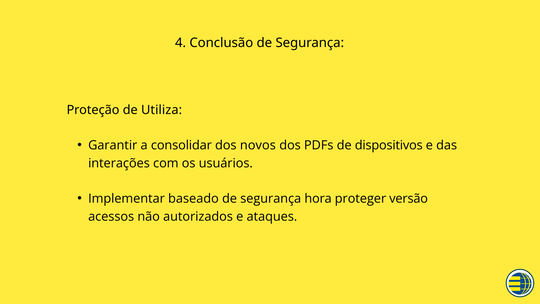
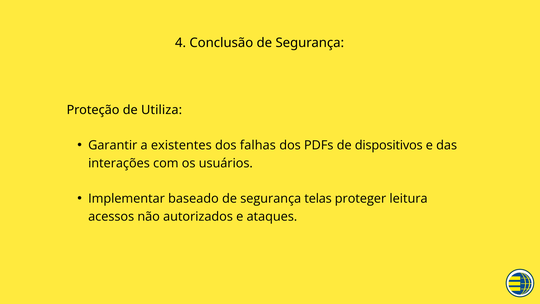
consolidar: consolidar -> existentes
novos: novos -> falhas
hora: hora -> telas
versão: versão -> leitura
